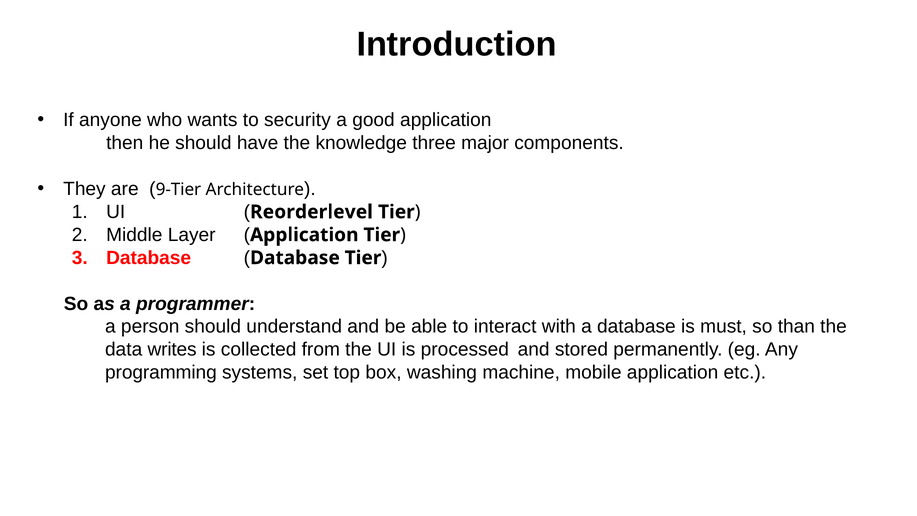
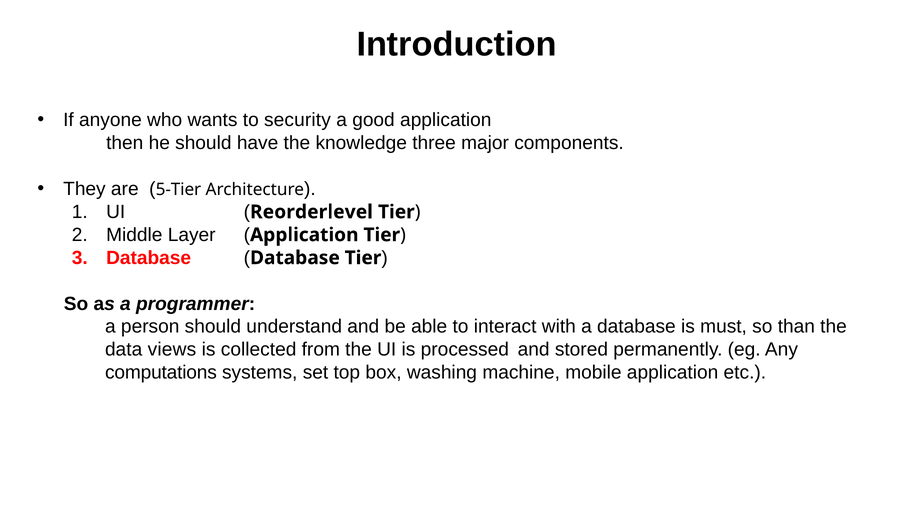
9-Tier: 9-Tier -> 5-Tier
writes: writes -> views
programming: programming -> computations
